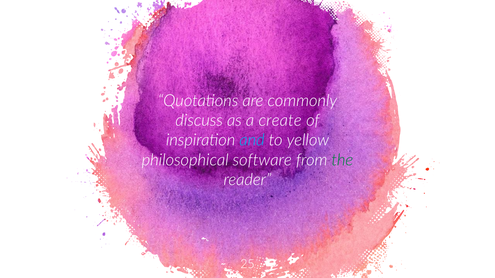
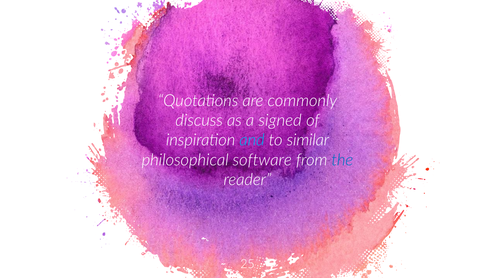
create: create -> signed
yellow: yellow -> similar
the colour: green -> blue
